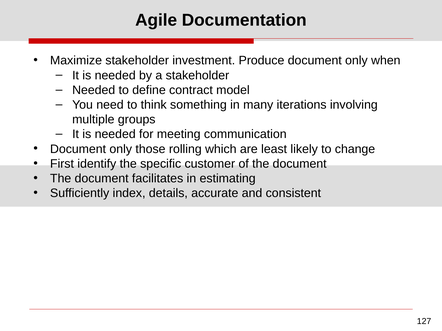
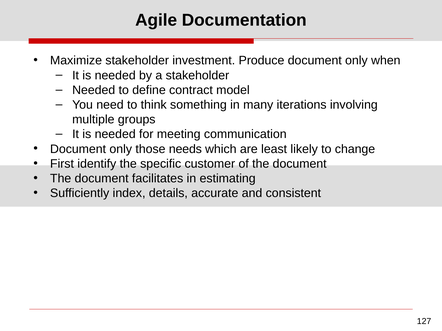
rolling: rolling -> needs
